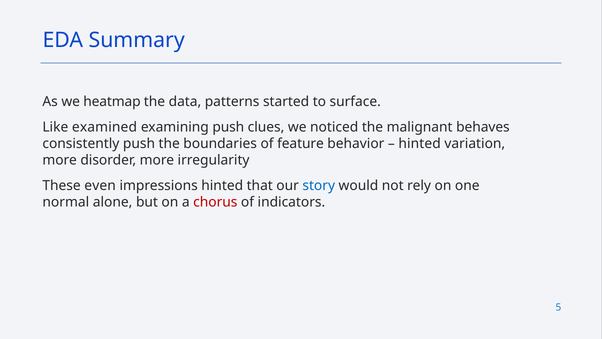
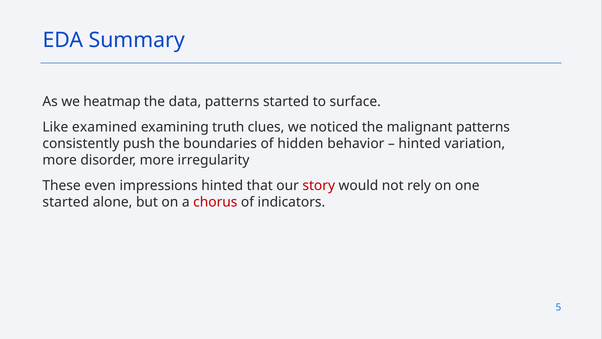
examining push: push -> truth
malignant behaves: behaves -> patterns
feature: feature -> hidden
story colour: blue -> red
normal at (66, 202): normal -> started
